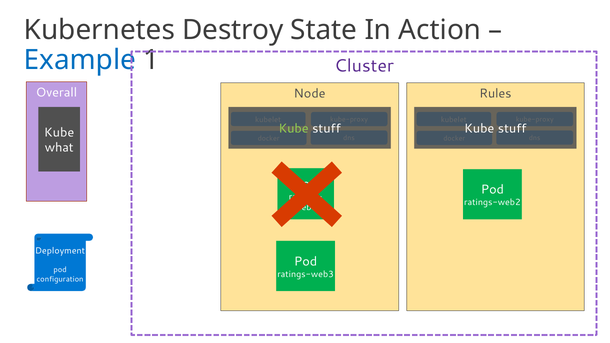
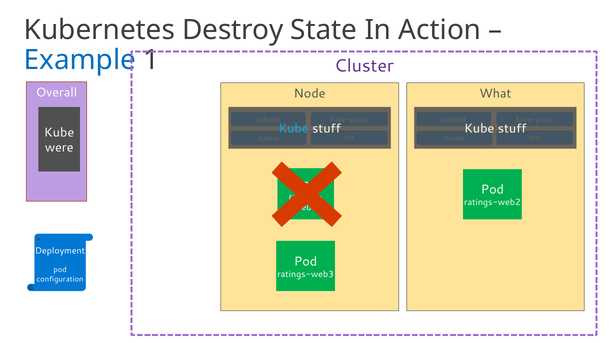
Rules: Rules -> What
Kube at (294, 129) colour: light green -> light blue
what: what -> were
